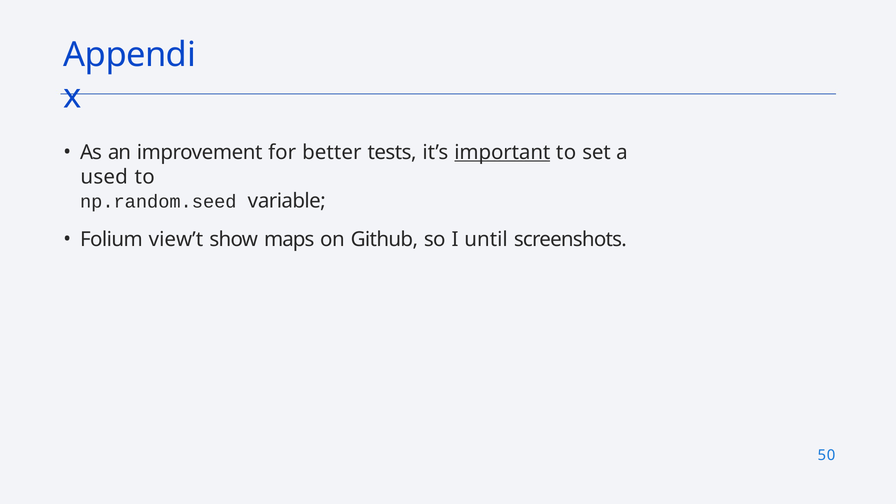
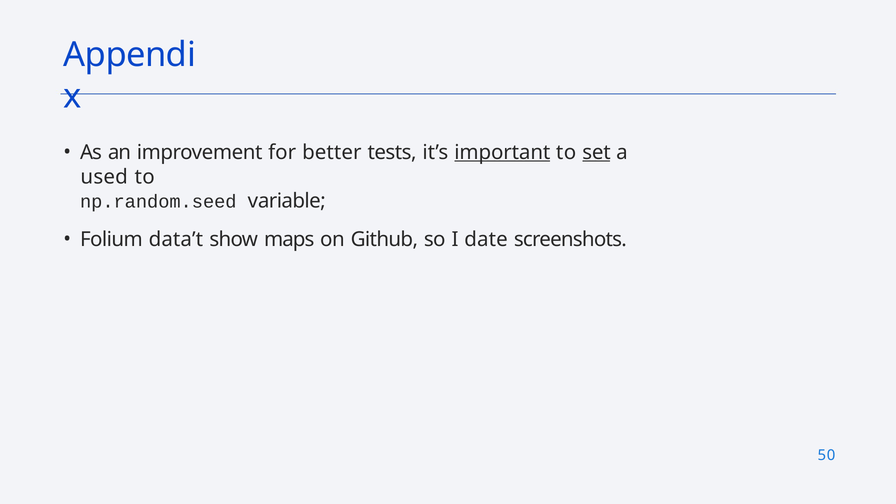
set underline: none -> present
view’t: view’t -> data’t
until: until -> date
